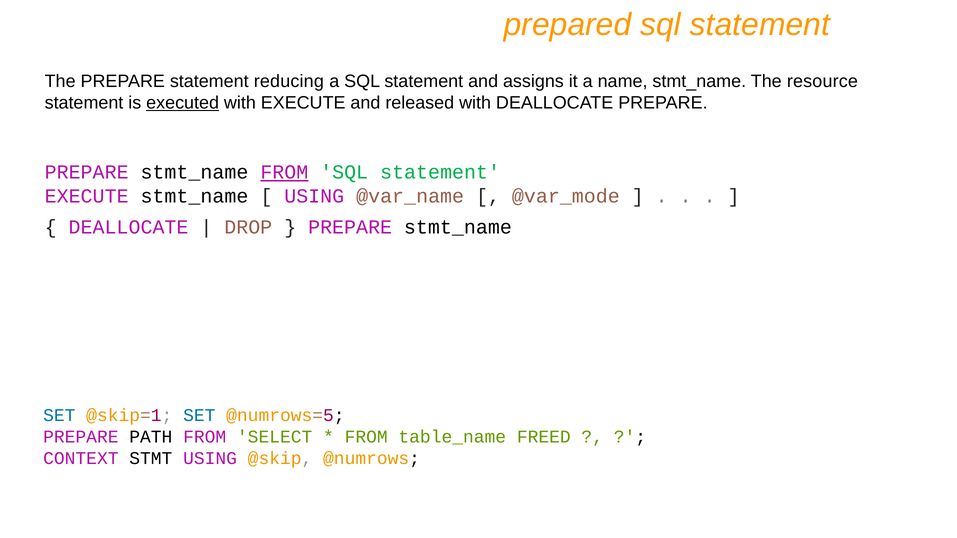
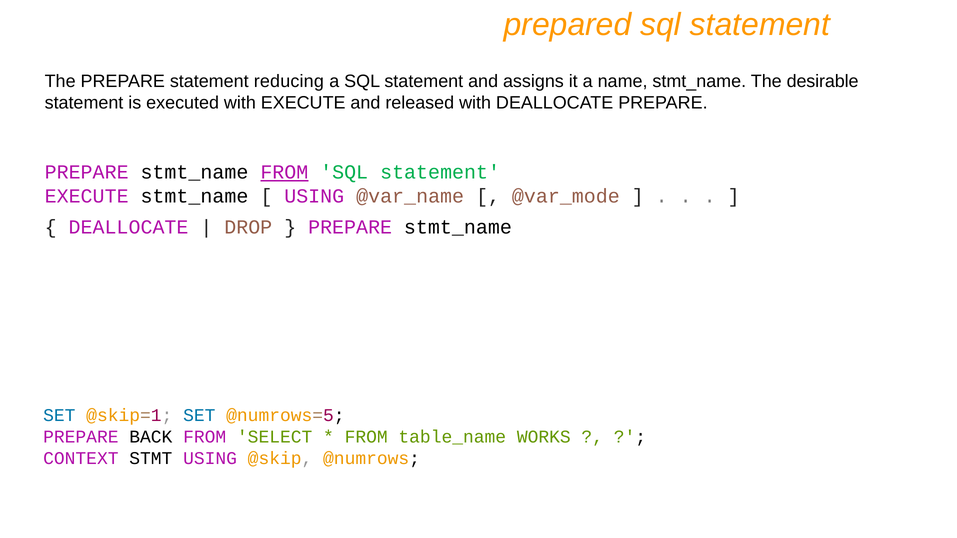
resource: resource -> desirable
executed underline: present -> none
PATH: PATH -> BACK
FREED: FREED -> WORKS
